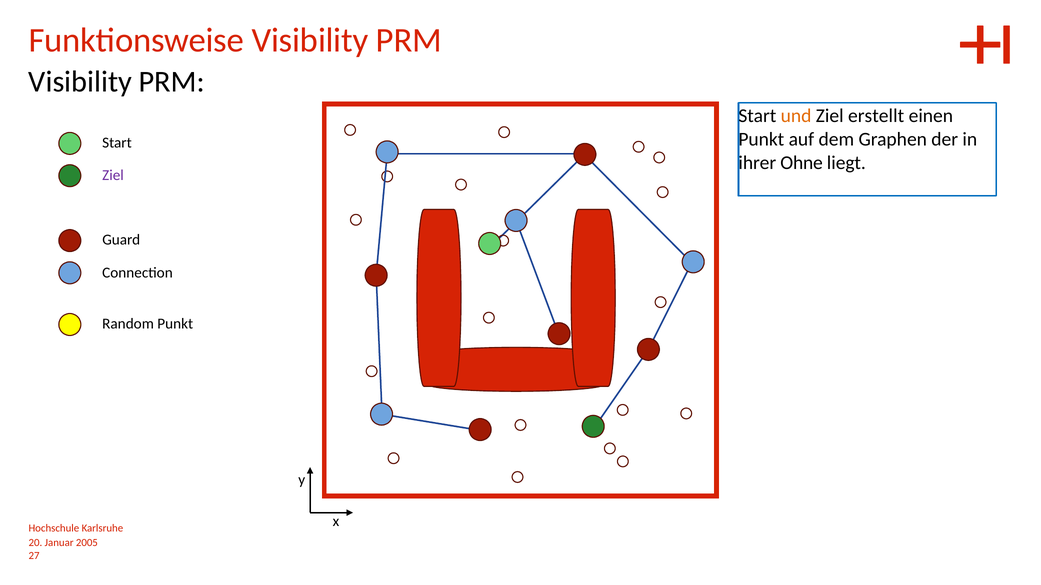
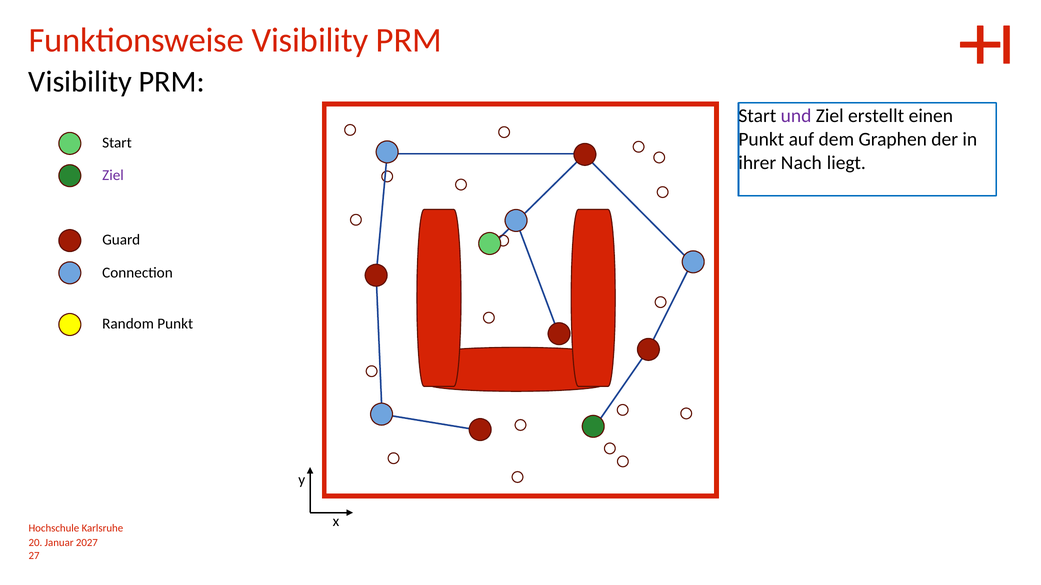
und colour: orange -> purple
Ohne: Ohne -> Nach
2005: 2005 -> 2027
